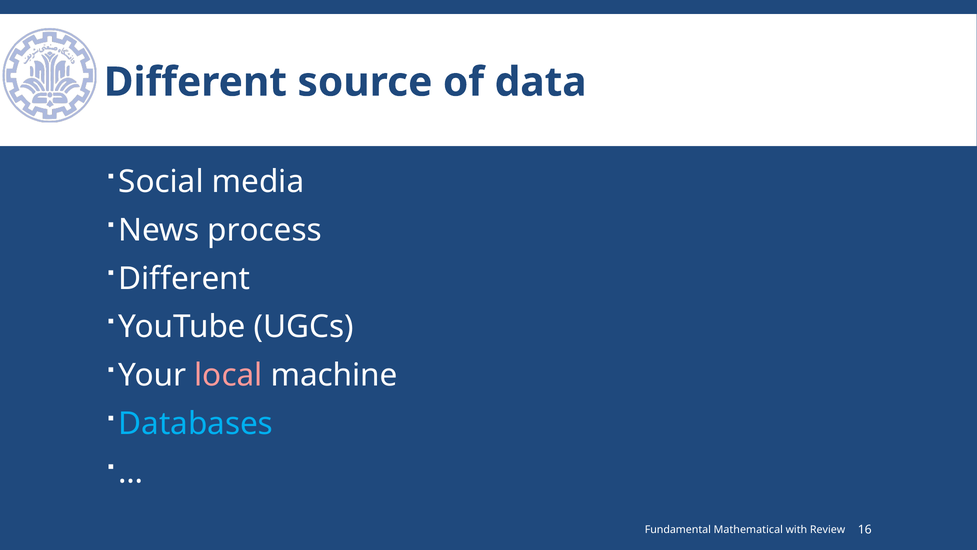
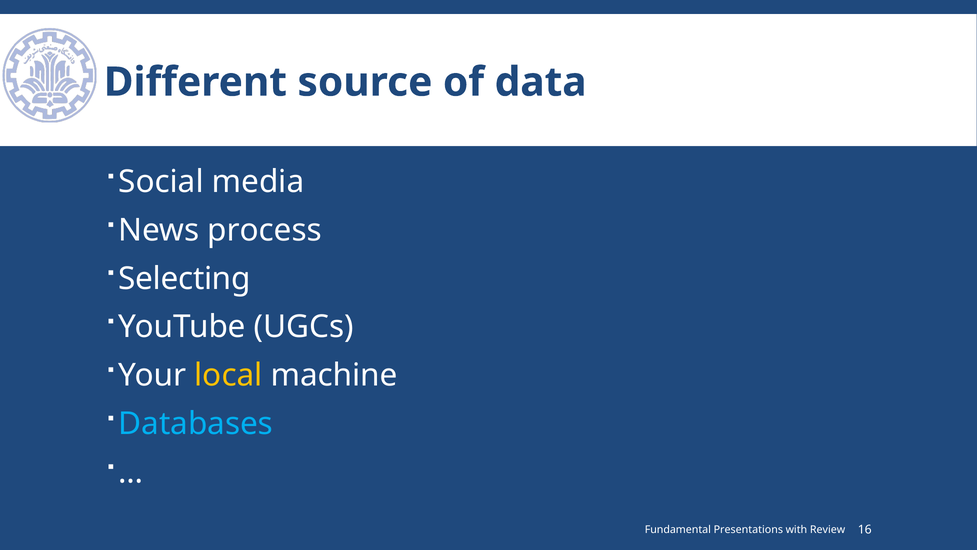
Different at (184, 278): Different -> Selecting
local colour: pink -> yellow
Mathematical: Mathematical -> Presentations
